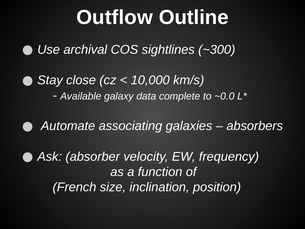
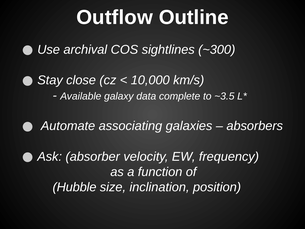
~0.0: ~0.0 -> ~3.5
French: French -> Hubble
